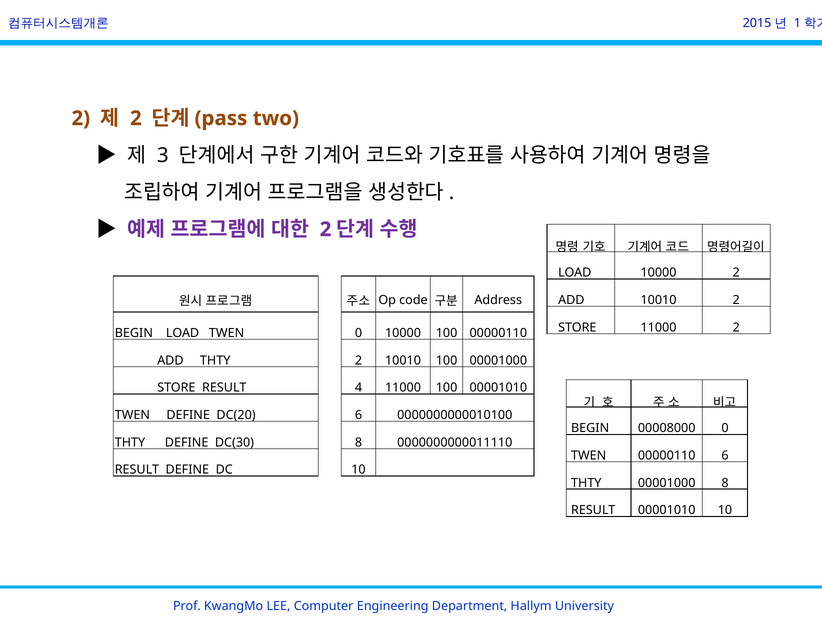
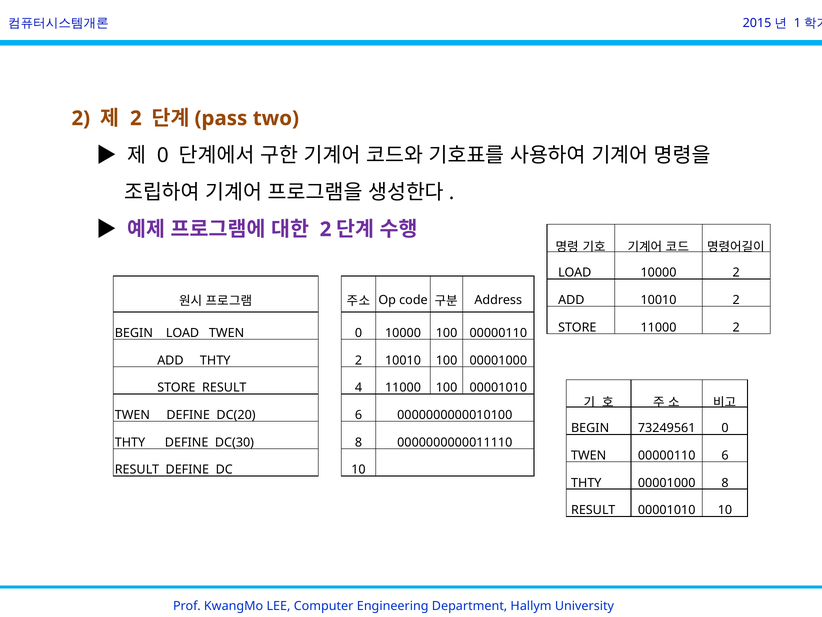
3 at (163, 155): 3 -> 0
00008000: 00008000 -> 73249561
